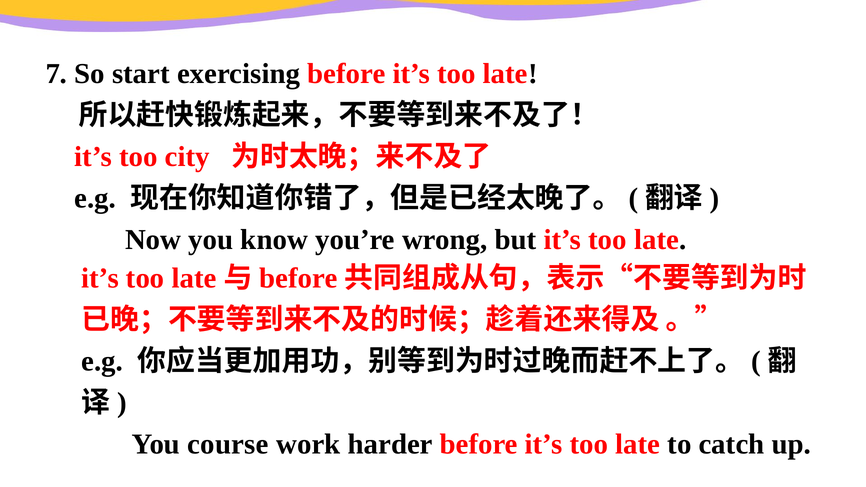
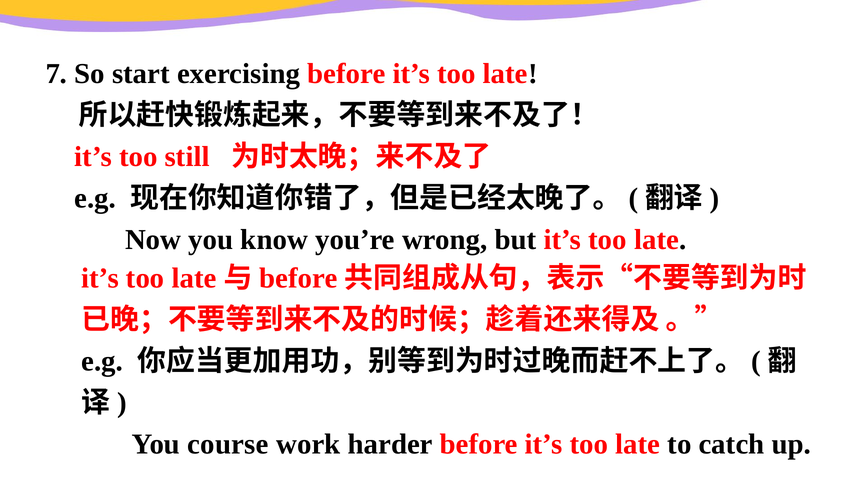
city: city -> still
